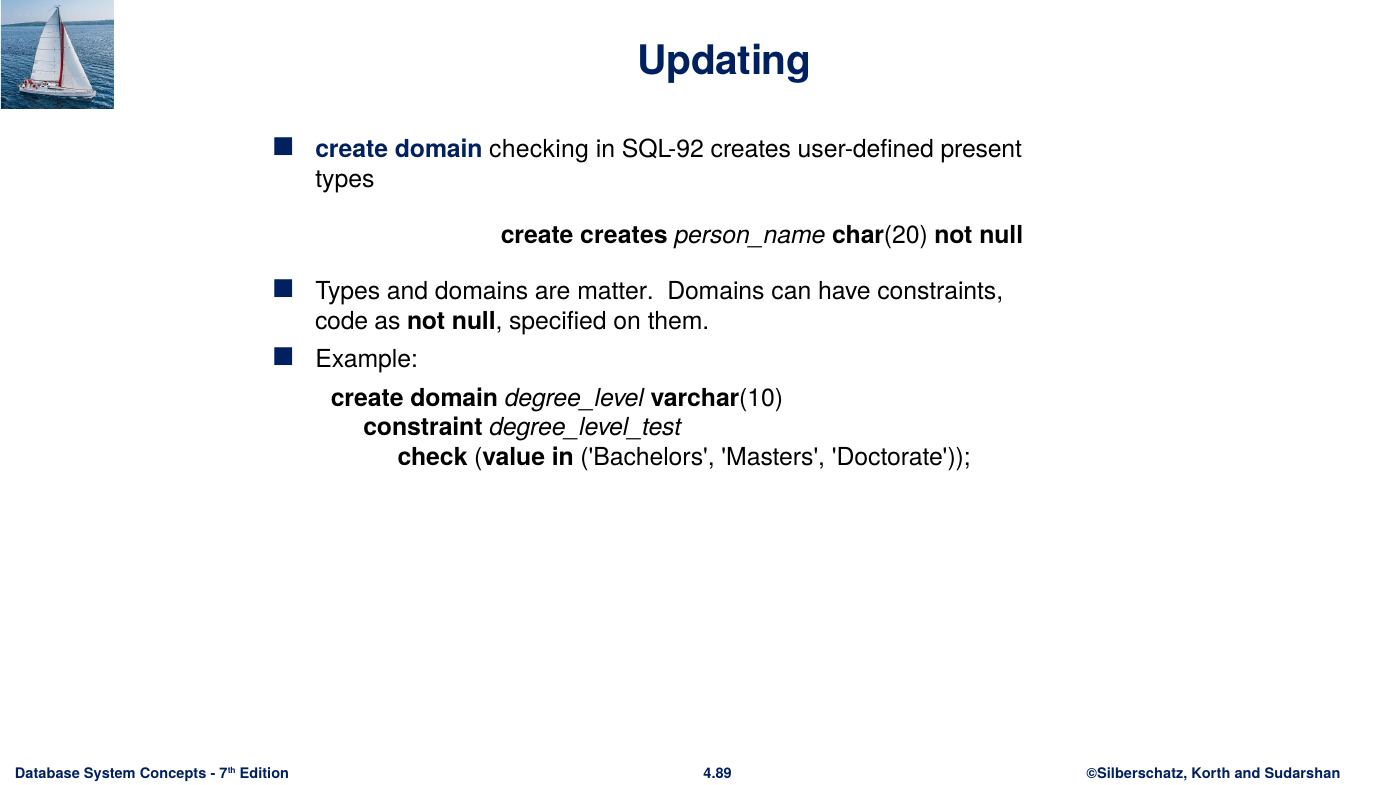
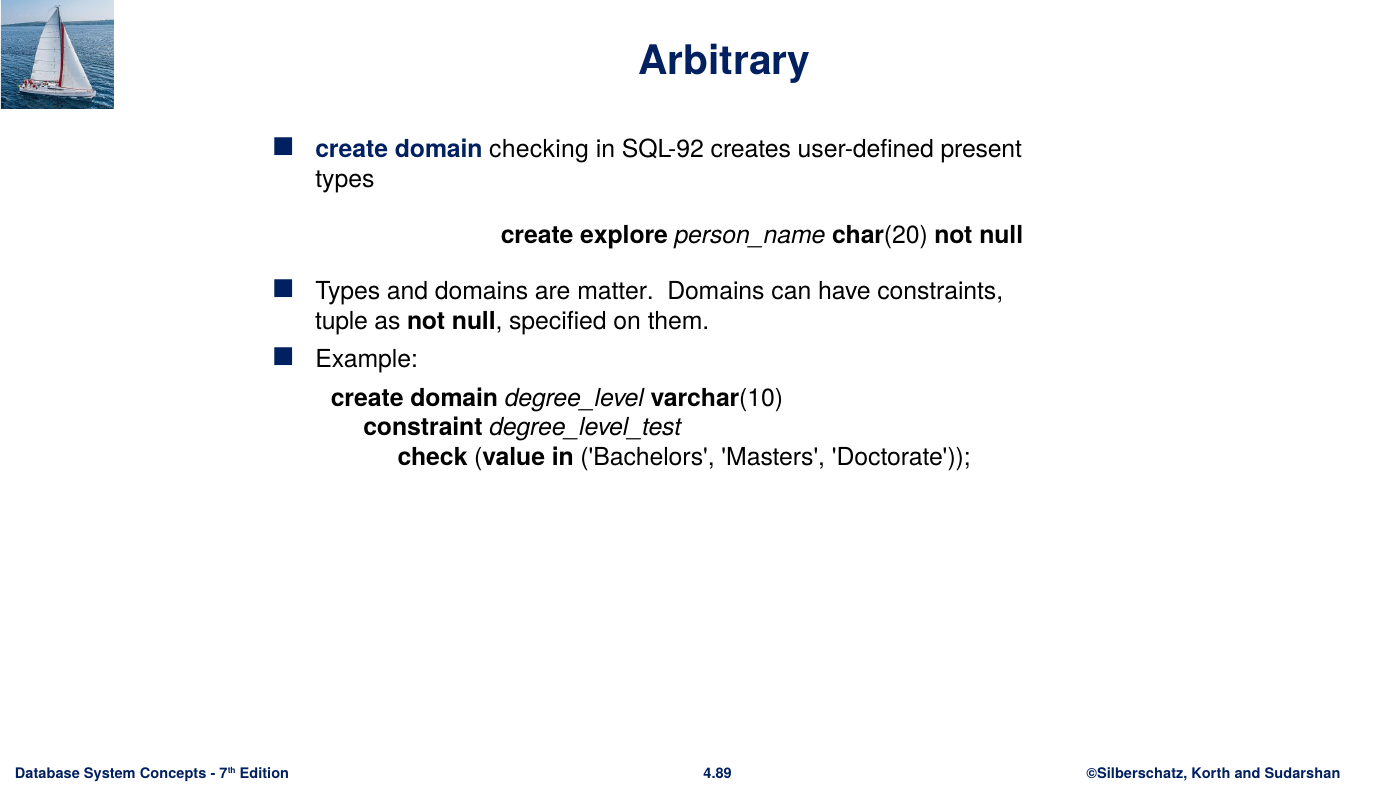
Updating: Updating -> Arbitrary
create creates: creates -> explore
code: code -> tuple
